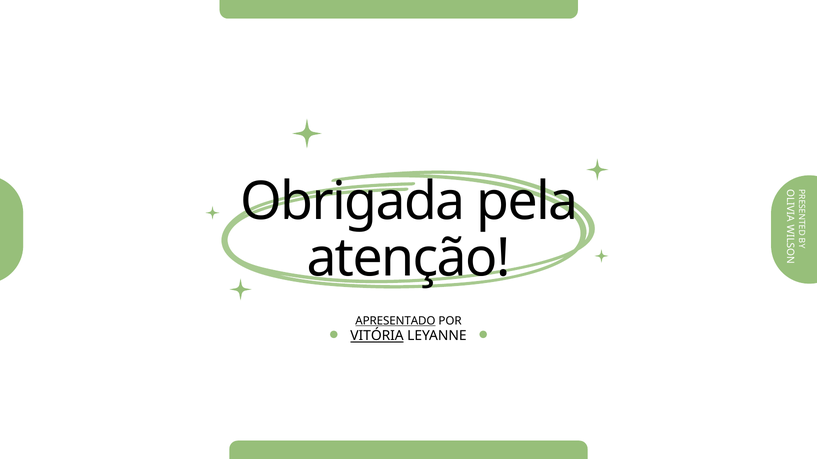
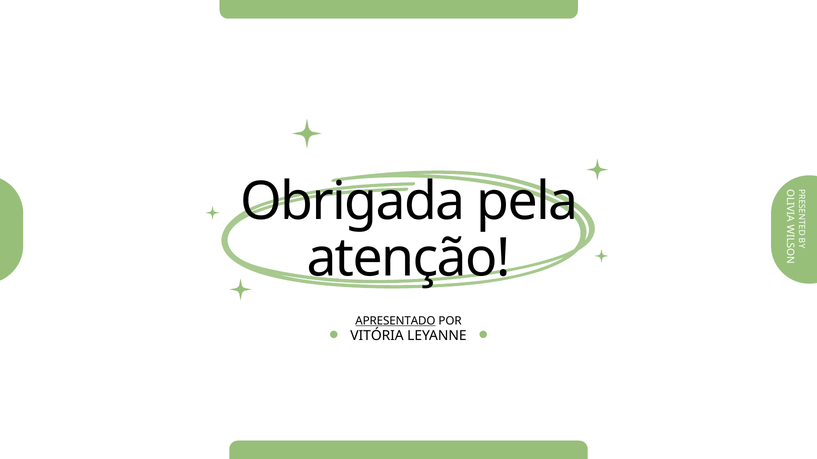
VITÓRIA underline: present -> none
